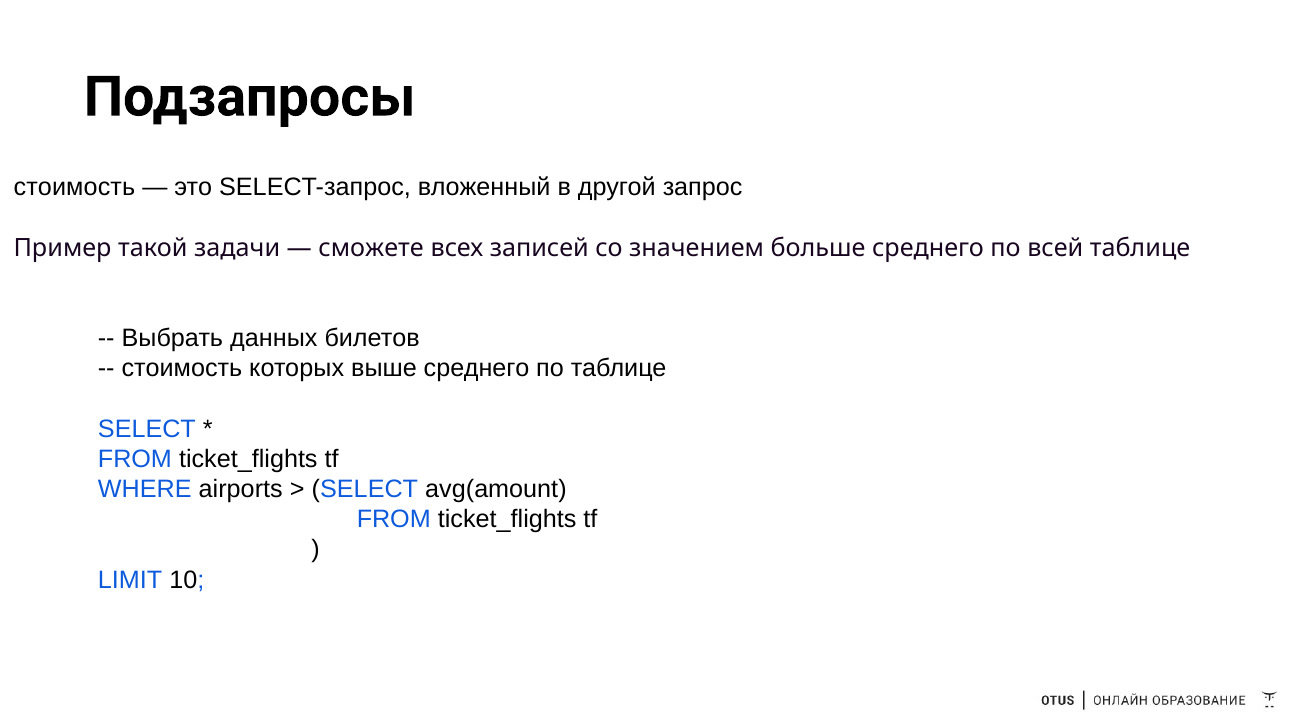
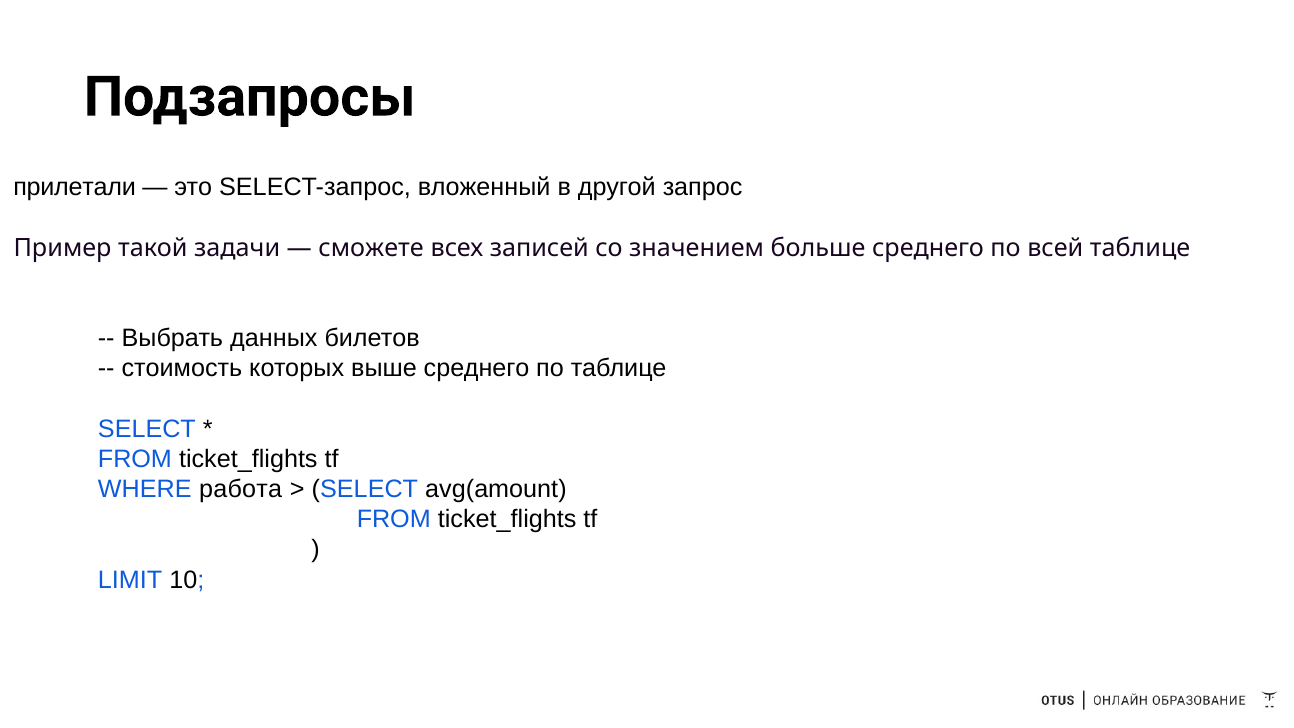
стоимость at (74, 187): стоимость -> прилетали
airports: airports -> работа
